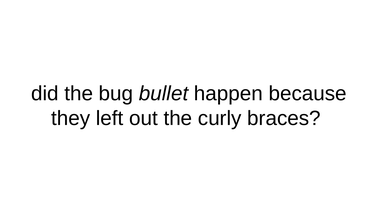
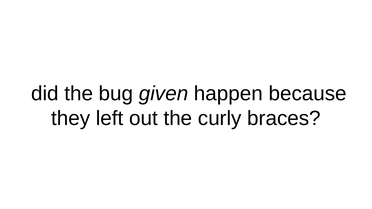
bullet: bullet -> given
